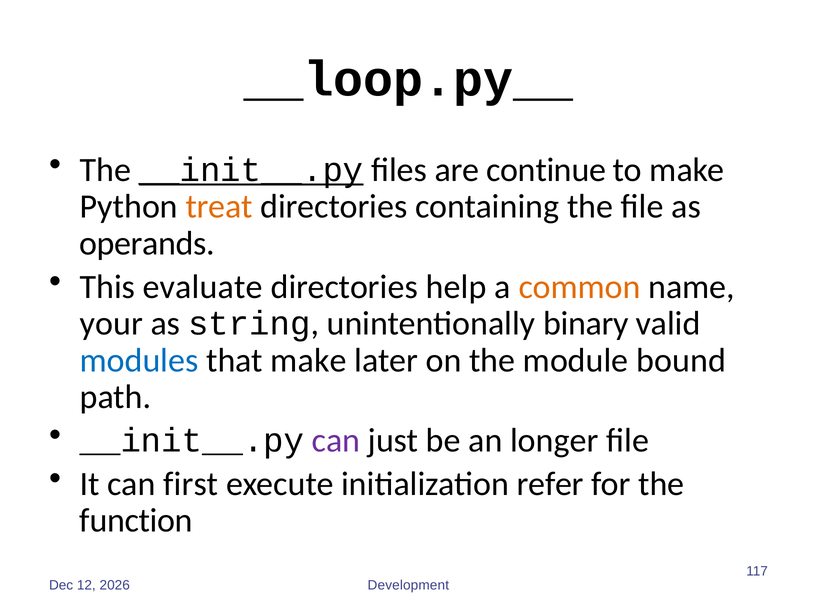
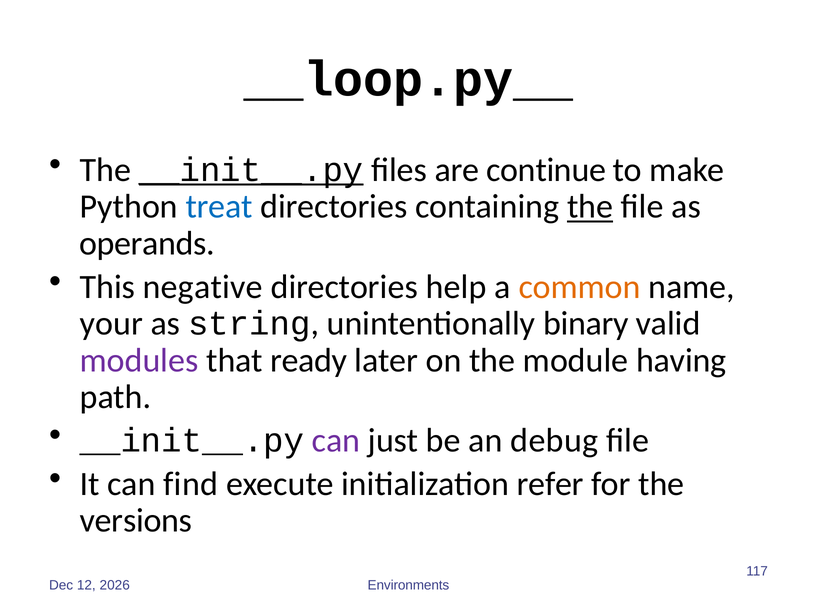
treat colour: orange -> blue
the at (590, 207) underline: none -> present
evaluate: evaluate -> negative
modules colour: blue -> purple
that make: make -> ready
bound: bound -> having
longer: longer -> debug
first: first -> find
function: function -> versions
Development: Development -> Environments
